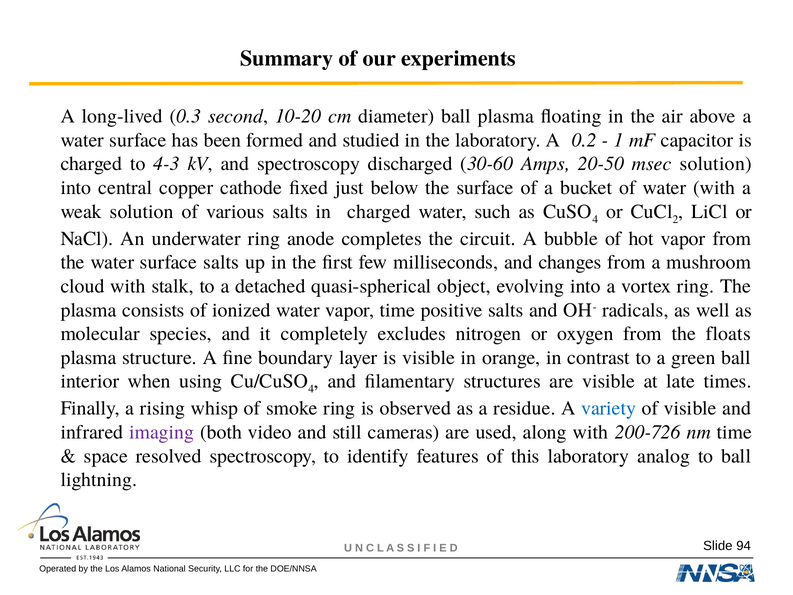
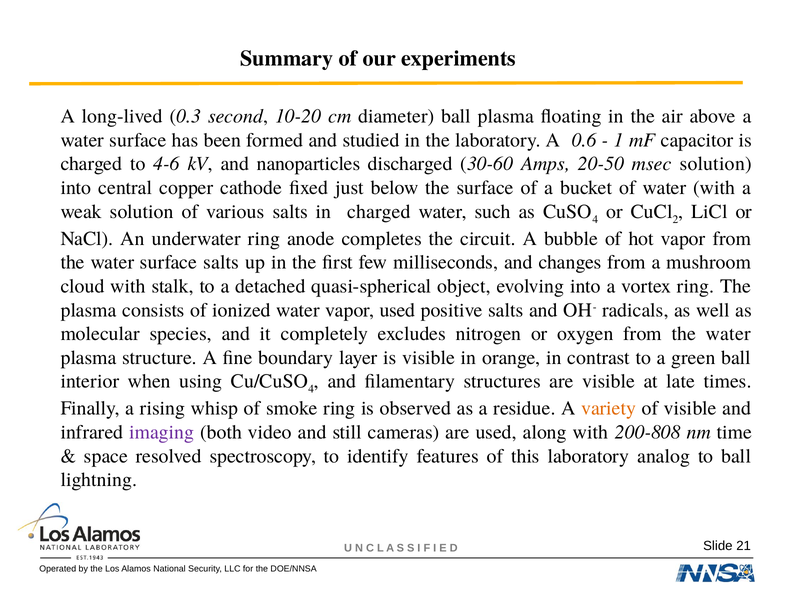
0.2: 0.2 -> 0.6
4-3: 4-3 -> 4-6
and spectroscopy: spectroscopy -> nanoparticles
vapor time: time -> used
oxygen from the floats: floats -> water
variety colour: blue -> orange
200-726: 200-726 -> 200-808
94: 94 -> 21
